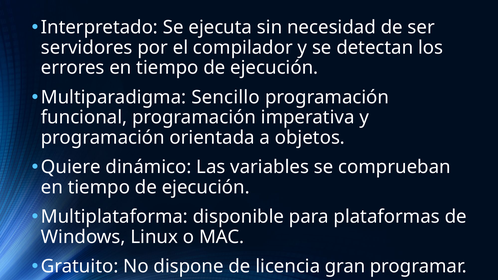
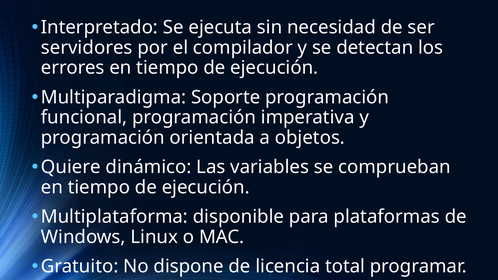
Sencillo: Sencillo -> Soporte
gran: gran -> total
